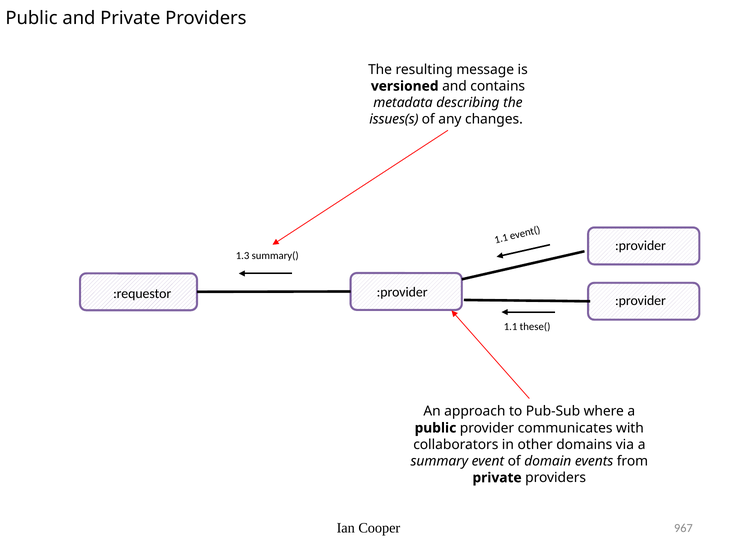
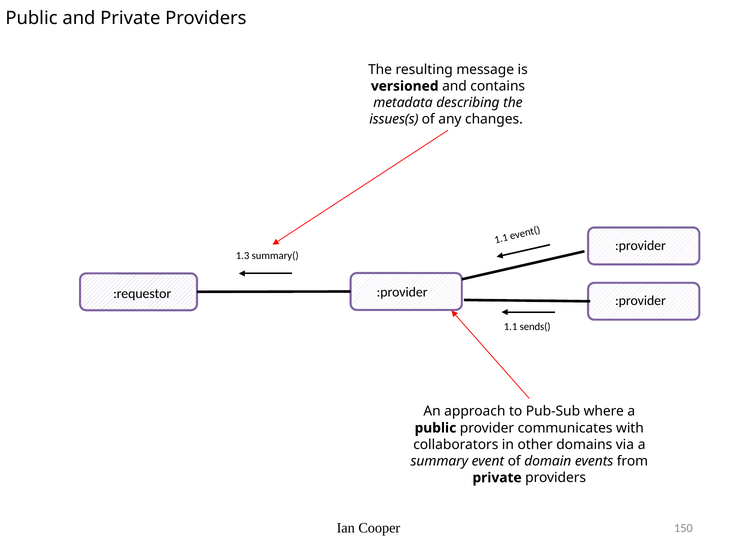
these(: these( -> sends(
967: 967 -> 150
